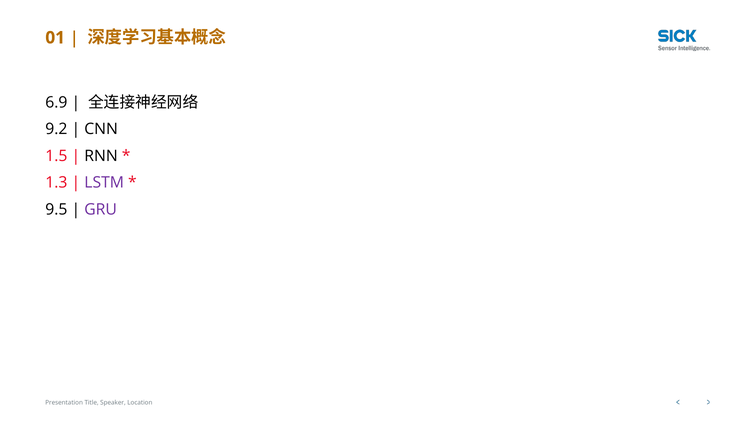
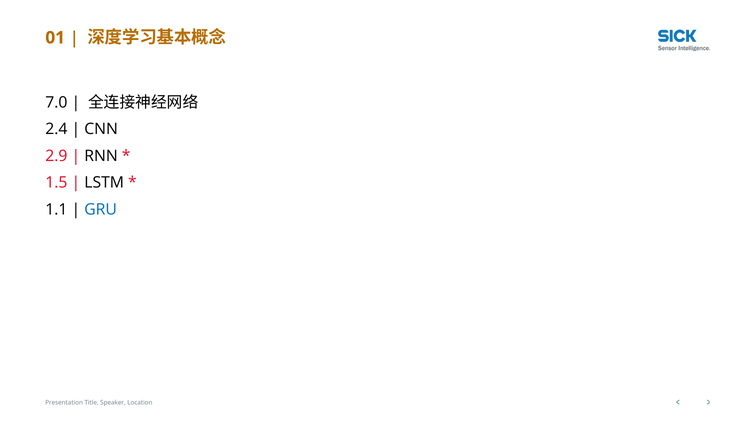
6.9: 6.9 -> 7.0
9.2: 9.2 -> 2.4
1.5: 1.5 -> 2.9
1.3: 1.3 -> 1.5
LSTM colour: purple -> black
9.5: 9.5 -> 1.1
GRU colour: purple -> blue
